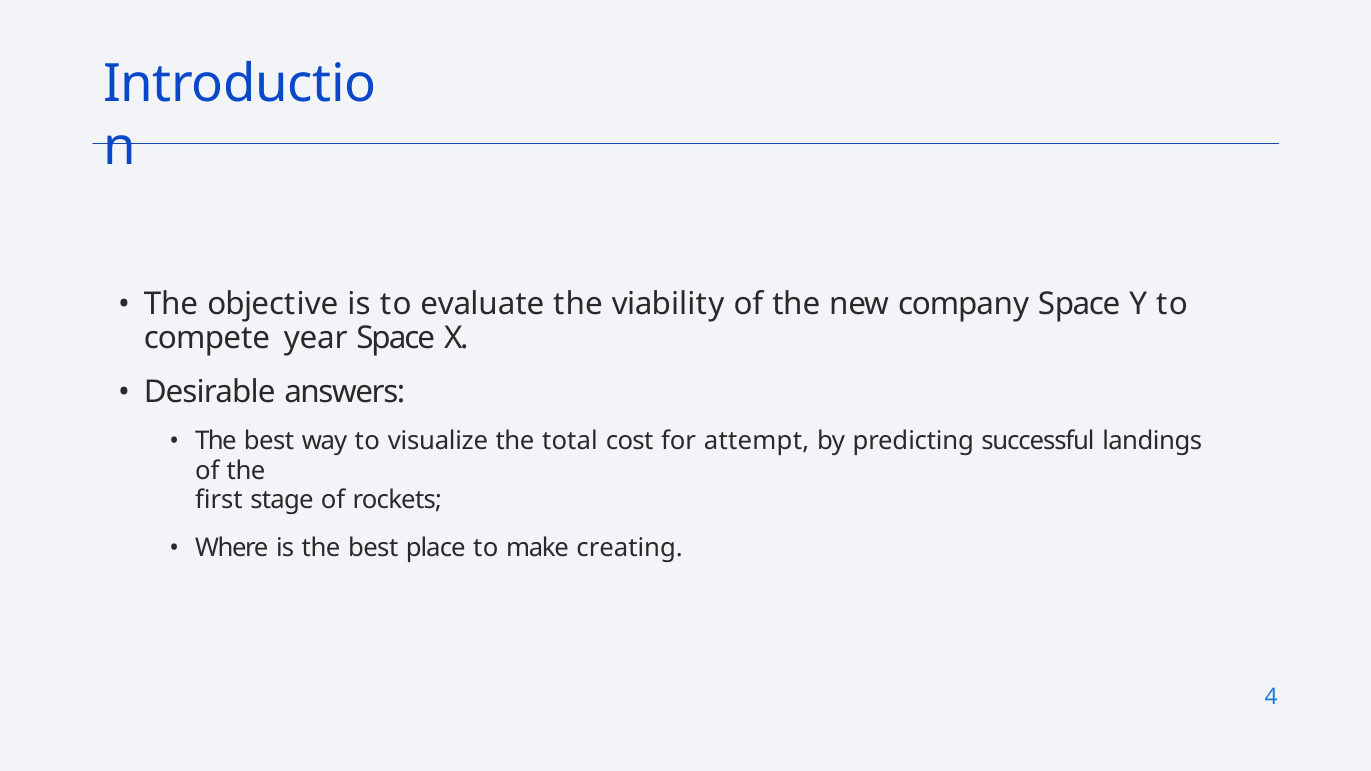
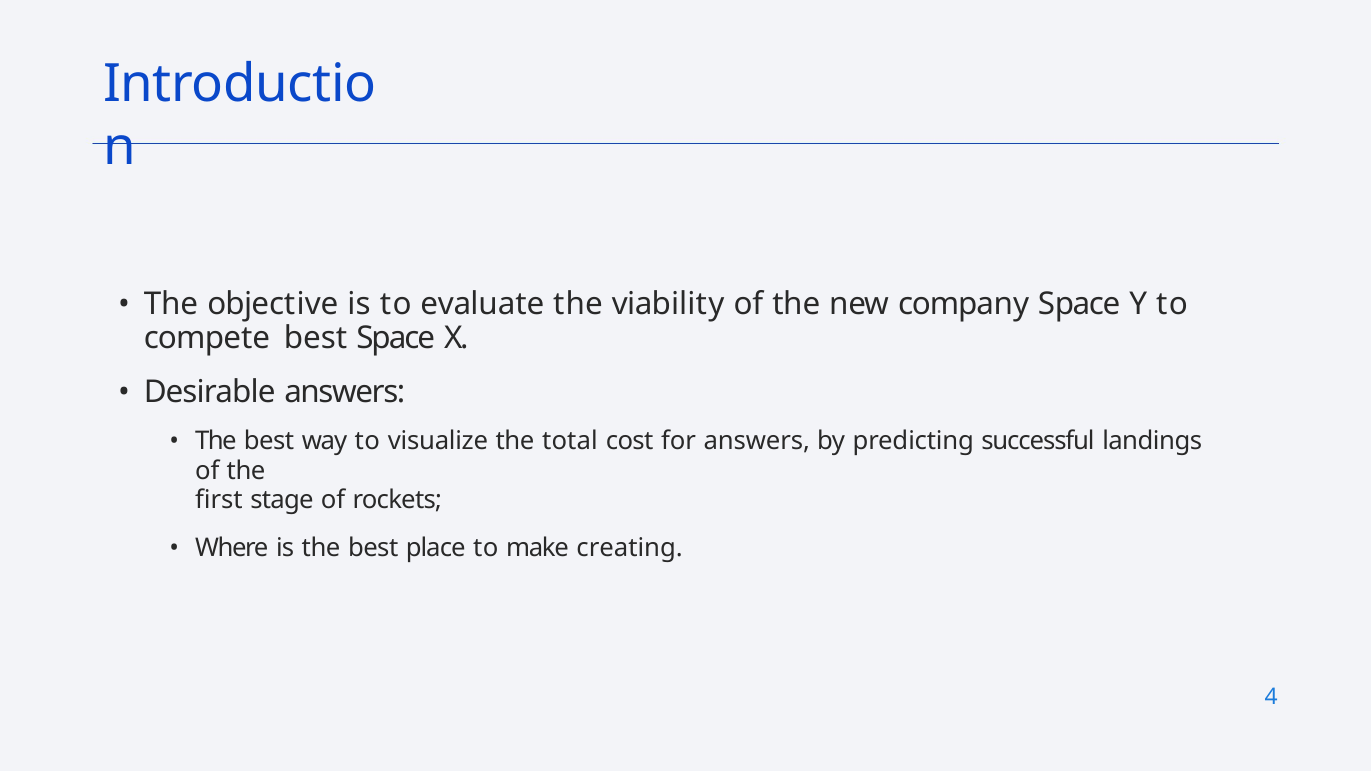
compete year: year -> best
for attempt: attempt -> answers
